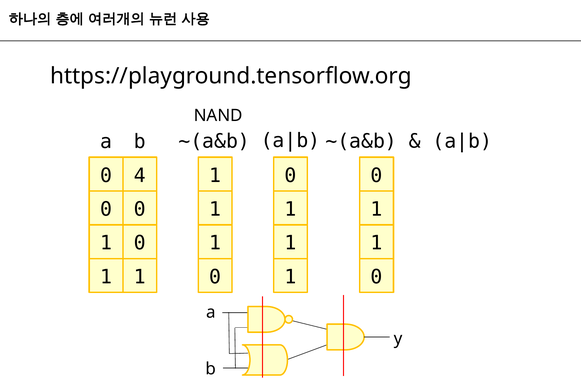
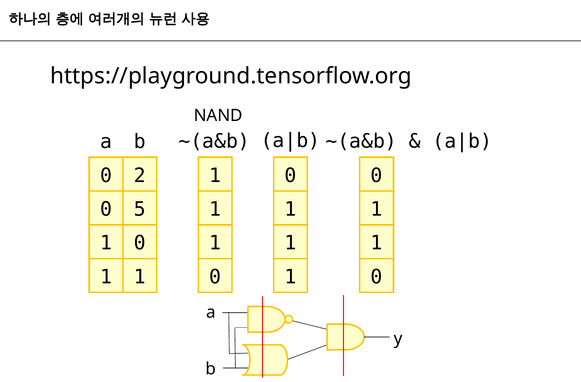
4: 4 -> 2
0 at (140, 209): 0 -> 5
